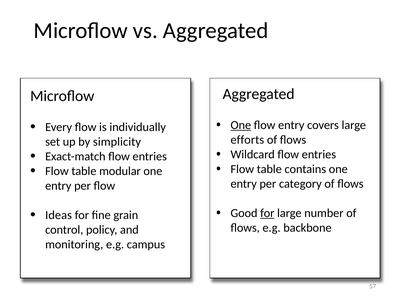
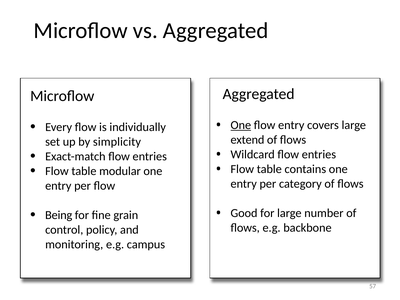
efforts: efforts -> extend
Ideas: Ideas -> Being
for at (267, 213) underline: present -> none
